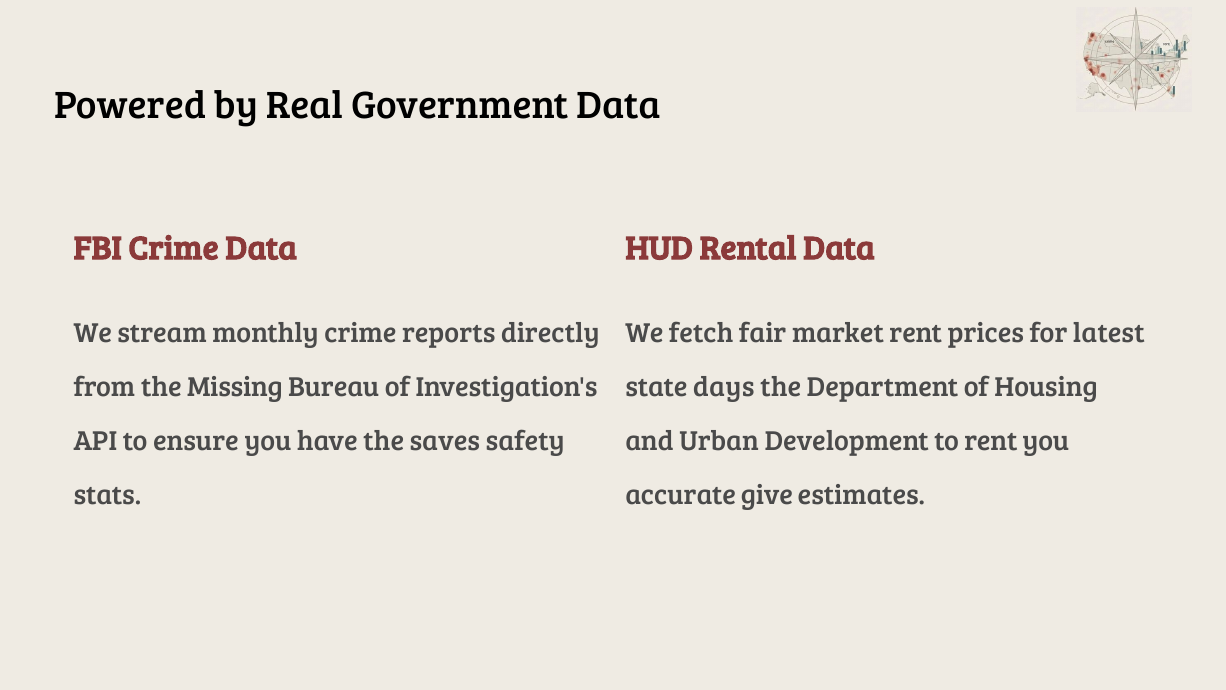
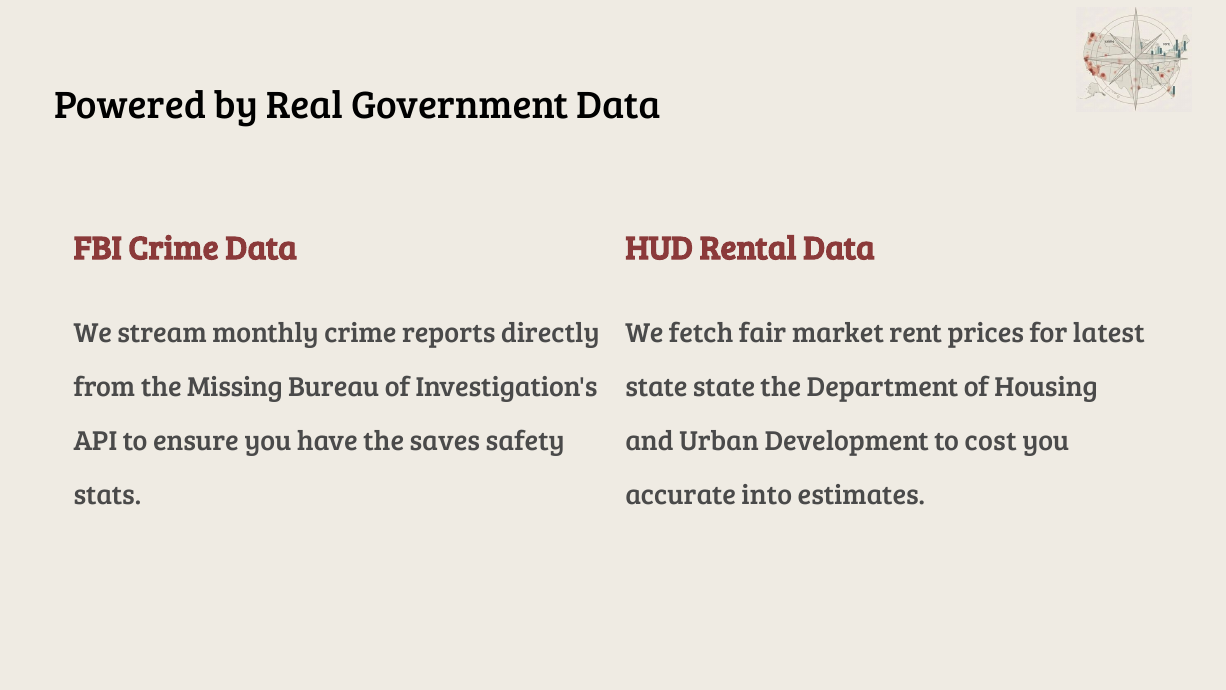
state days: days -> state
to rent: rent -> cost
give: give -> into
